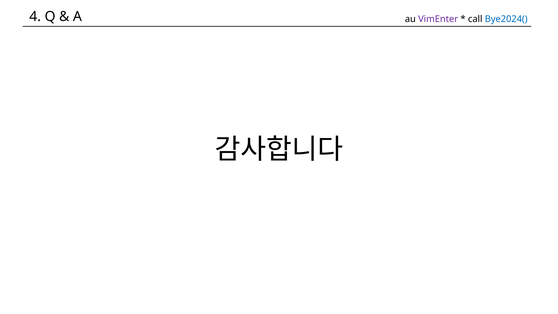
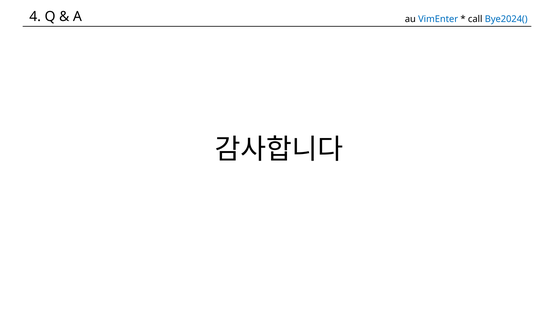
VimEnter colour: purple -> blue
